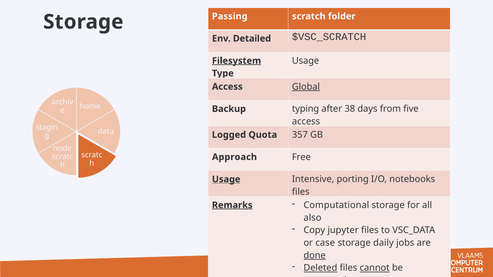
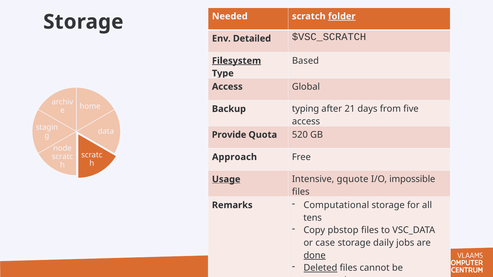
Passing: Passing -> Needed
folder underline: none -> present
Usage at (306, 61): Usage -> Based
Global underline: present -> none
38: 38 -> 21
Logged: Logged -> Provide
357: 357 -> 520
porting: porting -> gquote
notebooks: notebooks -> impossible
Remarks underline: present -> none
also: also -> tens
jupyter: jupyter -> pbstop
cannot underline: present -> none
